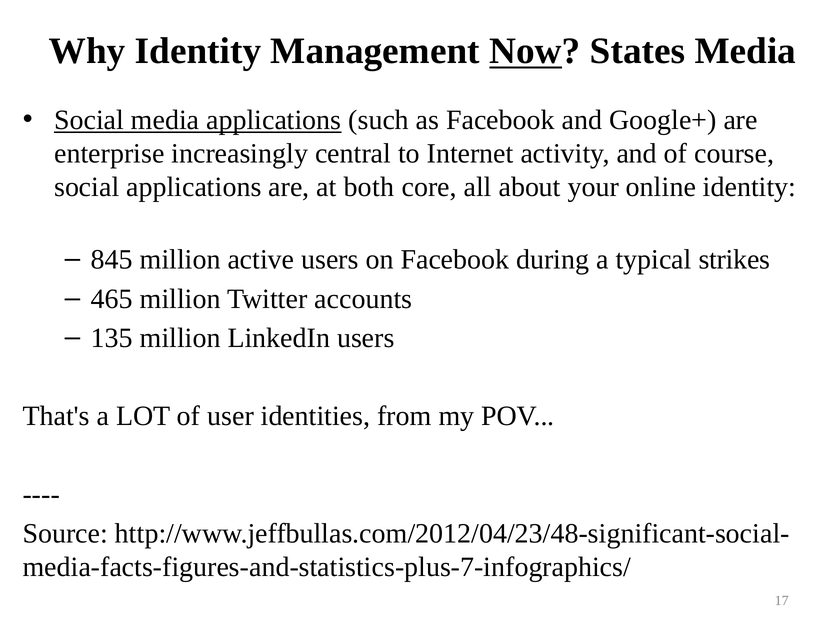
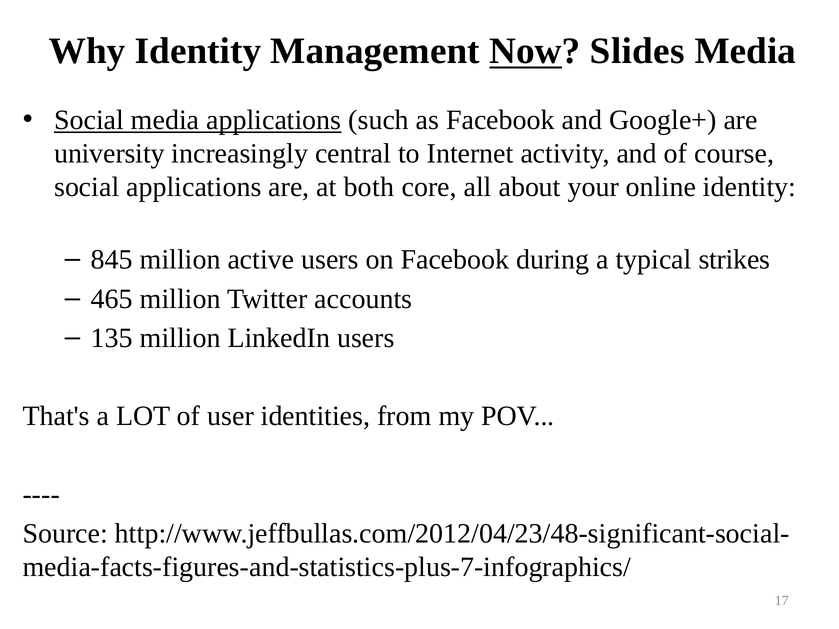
States: States -> Slides
enterprise: enterprise -> university
